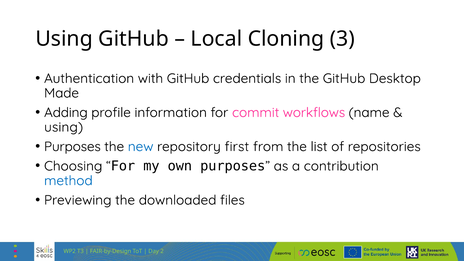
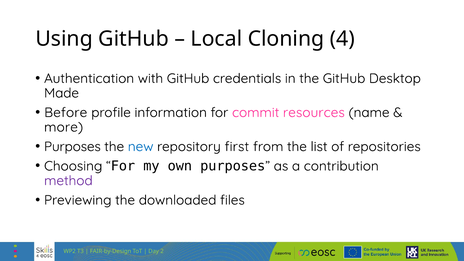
3: 3 -> 4
Adding: Adding -> Before
workflows: workflows -> resources
using at (64, 127): using -> more
method colour: blue -> purple
